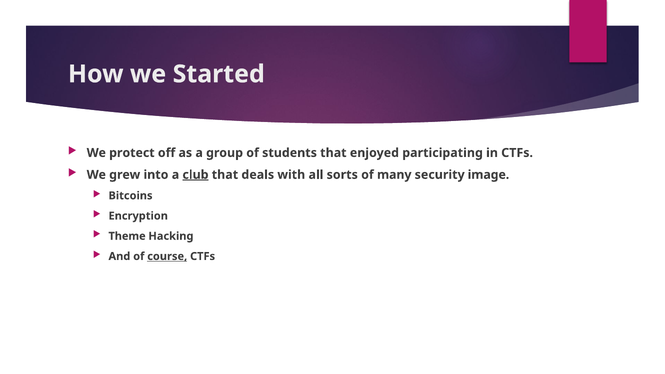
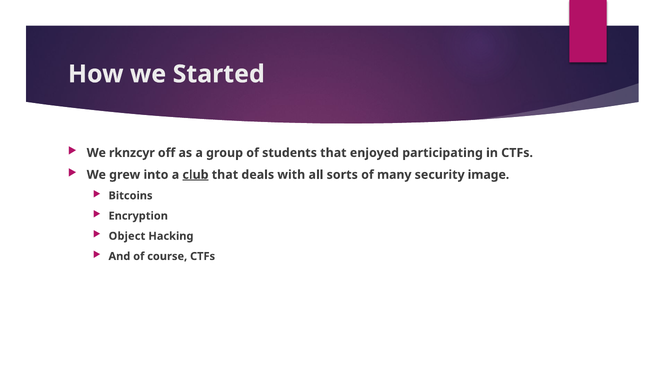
protect: protect -> rknzcyr
Theme: Theme -> Object
course underline: present -> none
